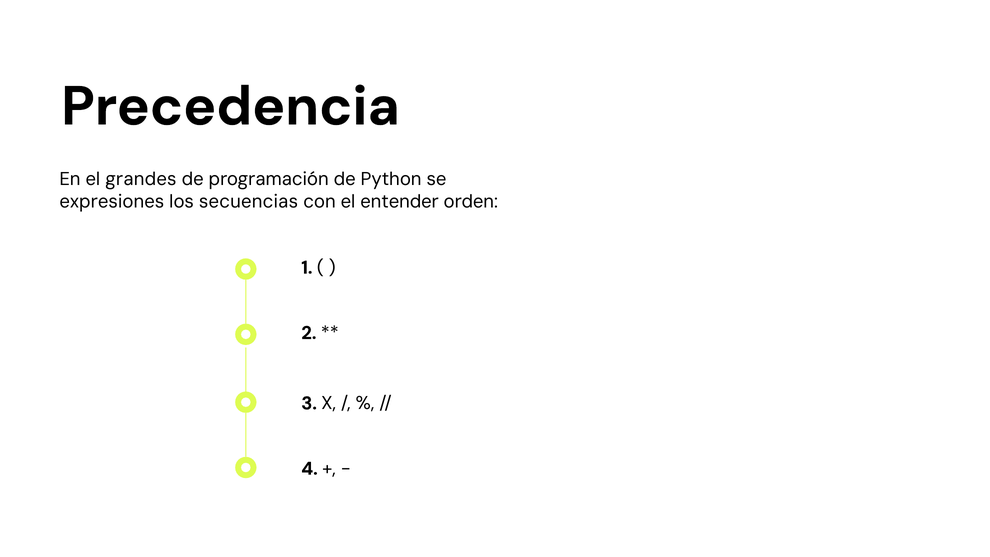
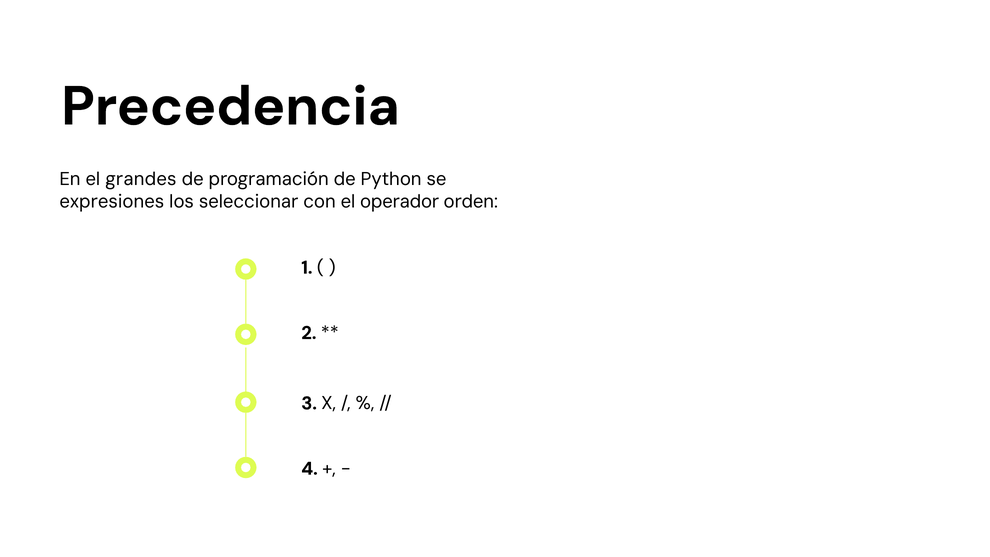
secuencias: secuencias -> seleccionar
entender: entender -> operador
